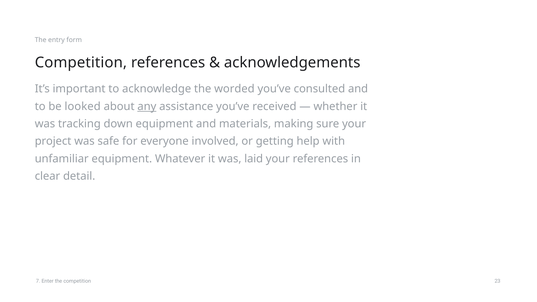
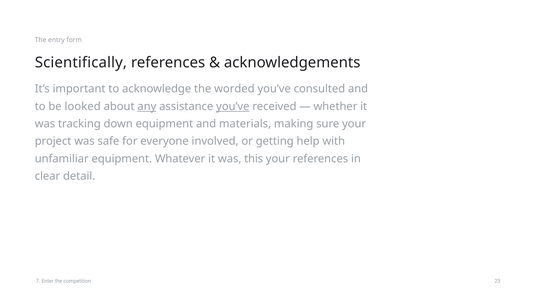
Competition at (81, 63): Competition -> Scientifically
you’ve at (233, 106) underline: none -> present
laid: laid -> this
